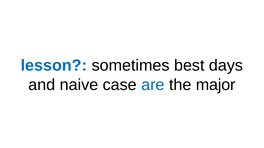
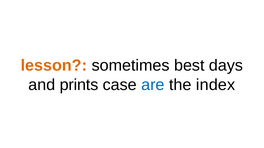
lesson colour: blue -> orange
naive: naive -> prints
major: major -> index
